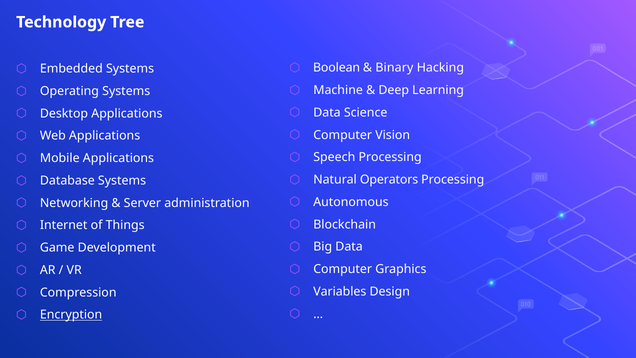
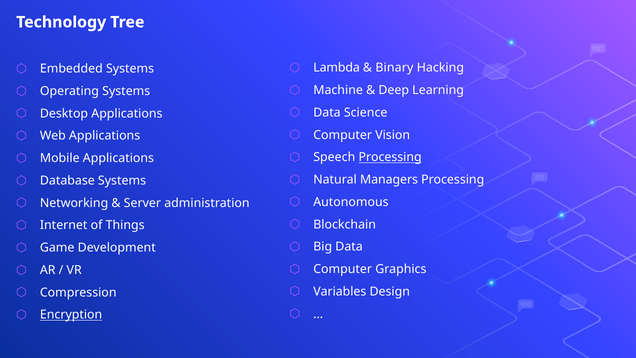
Boolean: Boolean -> Lambda
Processing at (390, 157) underline: none -> present
Operators: Operators -> Managers
